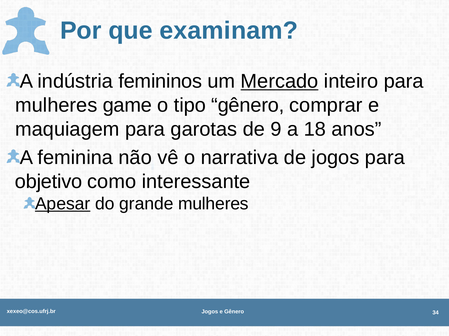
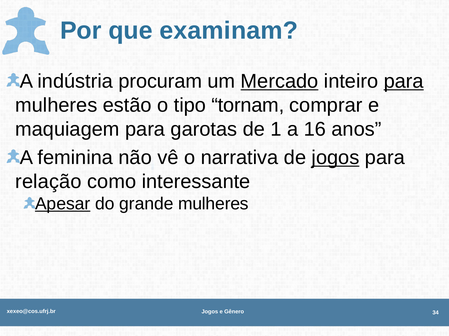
femininos: femininos -> procuram
para at (404, 81) underline: none -> present
game: game -> estão
tipo gênero: gênero -> tornam
9: 9 -> 1
18: 18 -> 16
jogos at (336, 158) underline: none -> present
objetivo: objetivo -> relação
